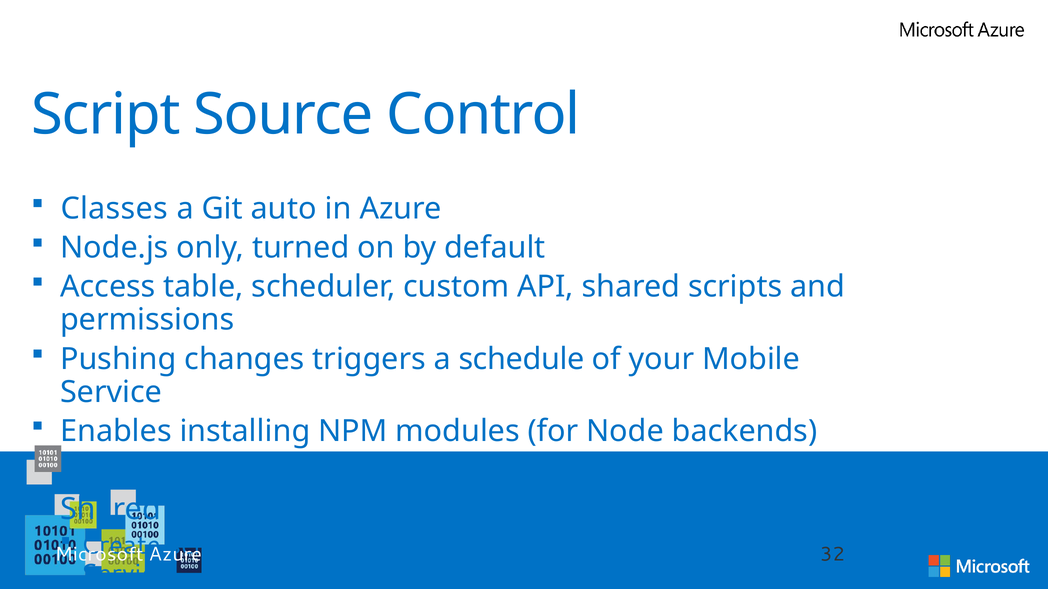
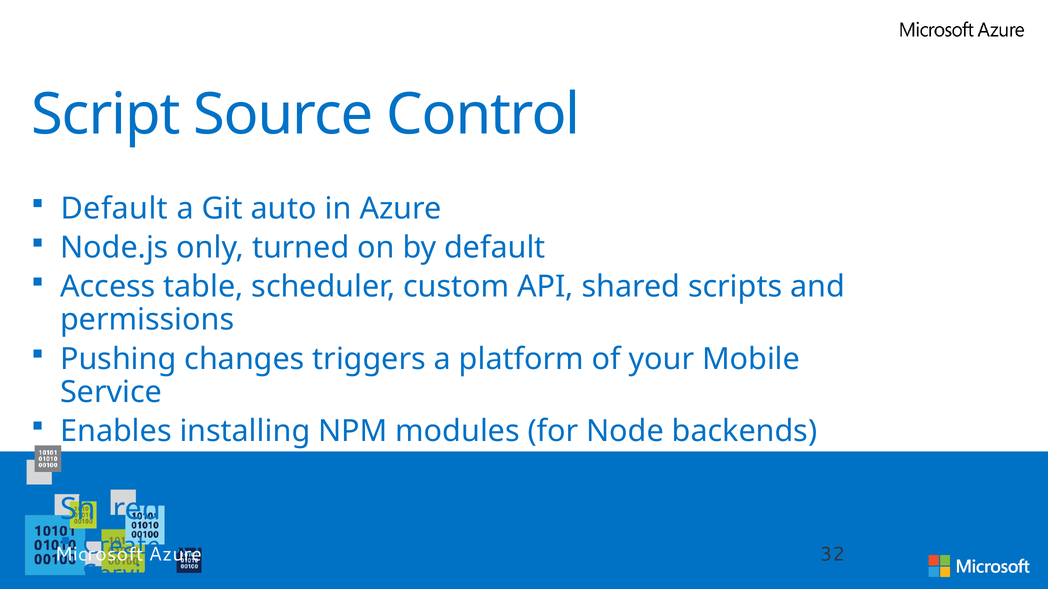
Classes at (114, 209): Classes -> Default
schedule: schedule -> platform
